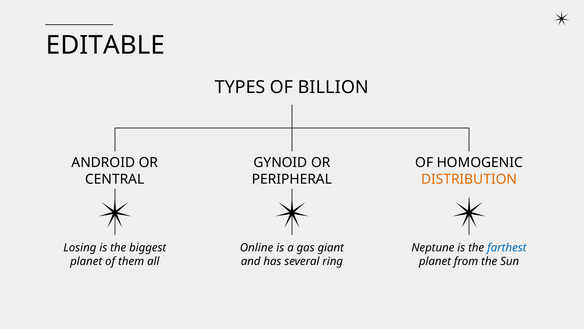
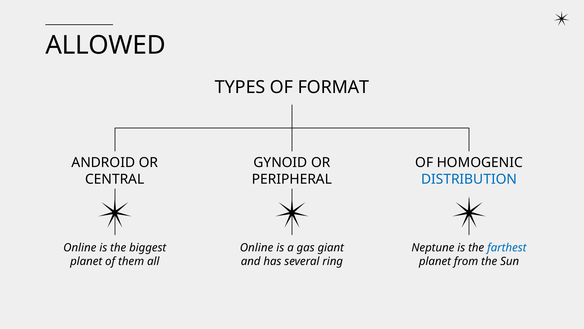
EDITABLE: EDITABLE -> ALLOWED
BILLION: BILLION -> FORMAT
DISTRIBUTION colour: orange -> blue
Losing at (80, 247): Losing -> Online
